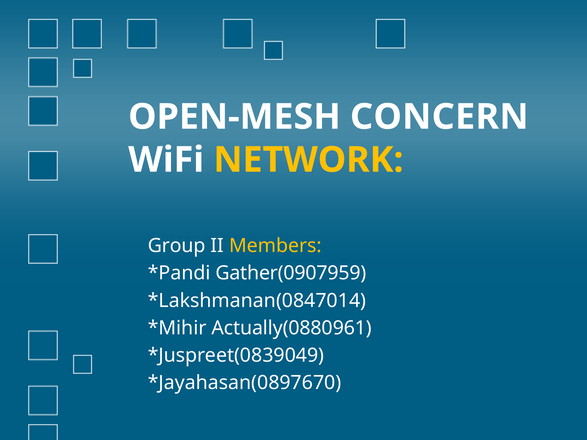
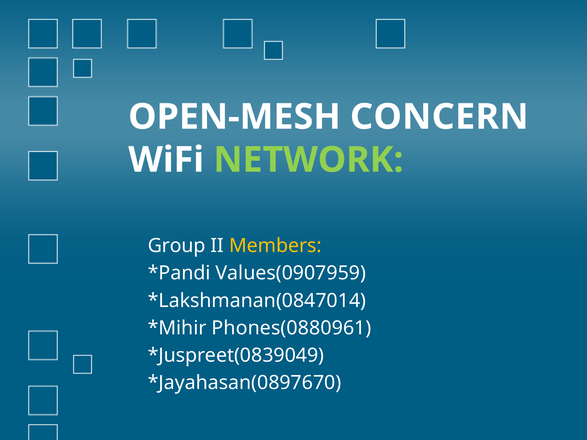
NETWORK colour: yellow -> light green
Gather(0907959: Gather(0907959 -> Values(0907959
Actually(0880961: Actually(0880961 -> Phones(0880961
